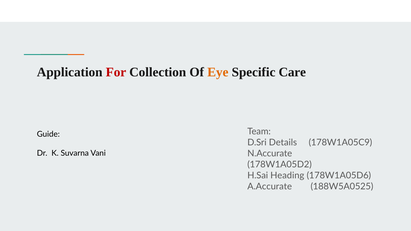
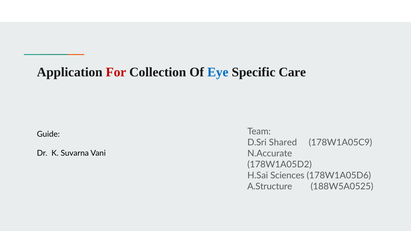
Eye colour: orange -> blue
Details: Details -> Shared
Heading: Heading -> Sciences
A.Accurate: A.Accurate -> A.Structure
